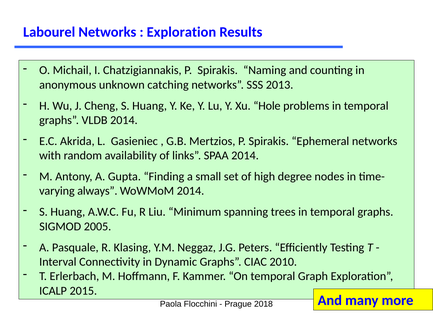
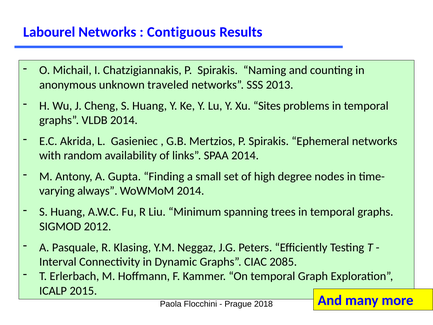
Exploration at (181, 32): Exploration -> Contiguous
catching: catching -> traveled
Hole: Hole -> Sites
2005: 2005 -> 2012
2010: 2010 -> 2085
